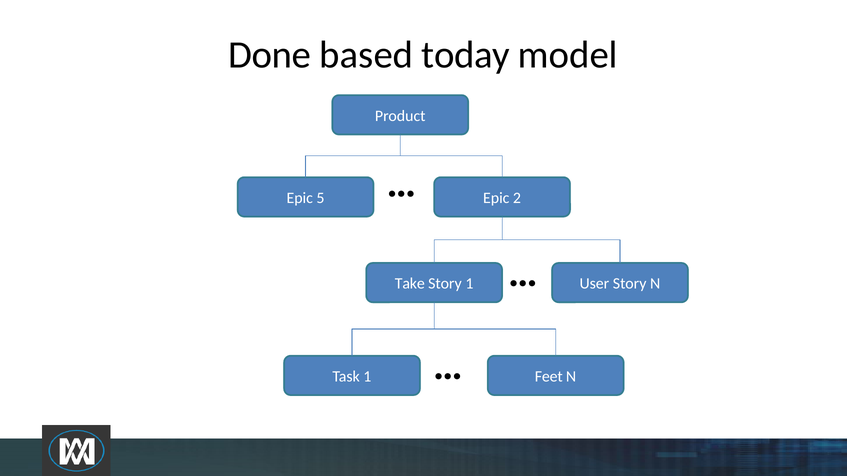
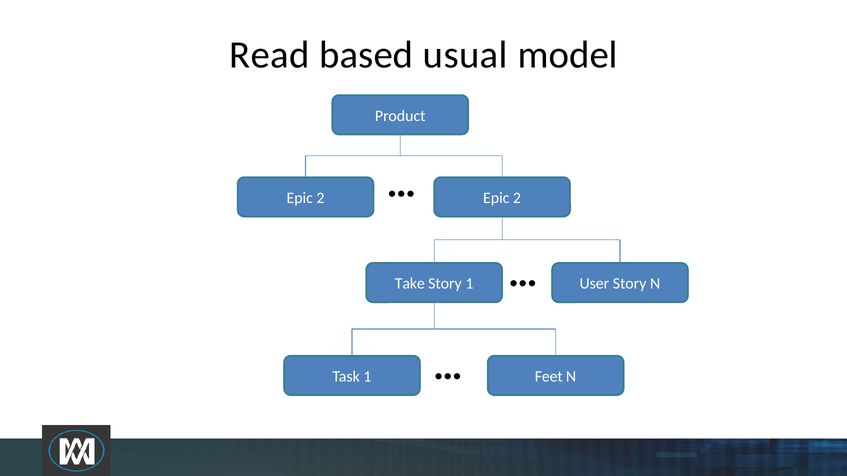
Done: Done -> Read
today: today -> usual
5 at (320, 198): 5 -> 2
